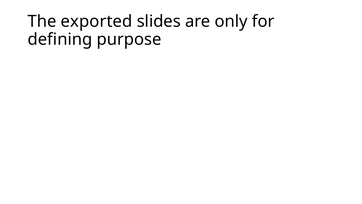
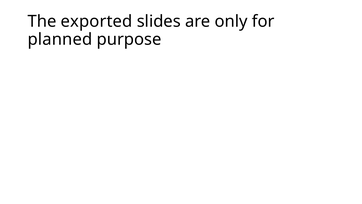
defining: defining -> planned
